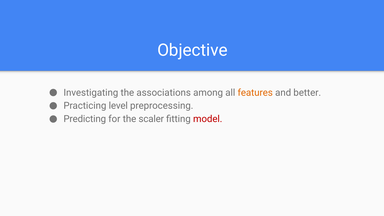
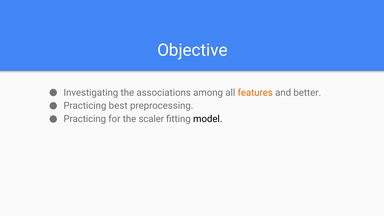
level: level -> best
Predicting at (85, 119): Predicting -> Practicing
model colour: red -> black
